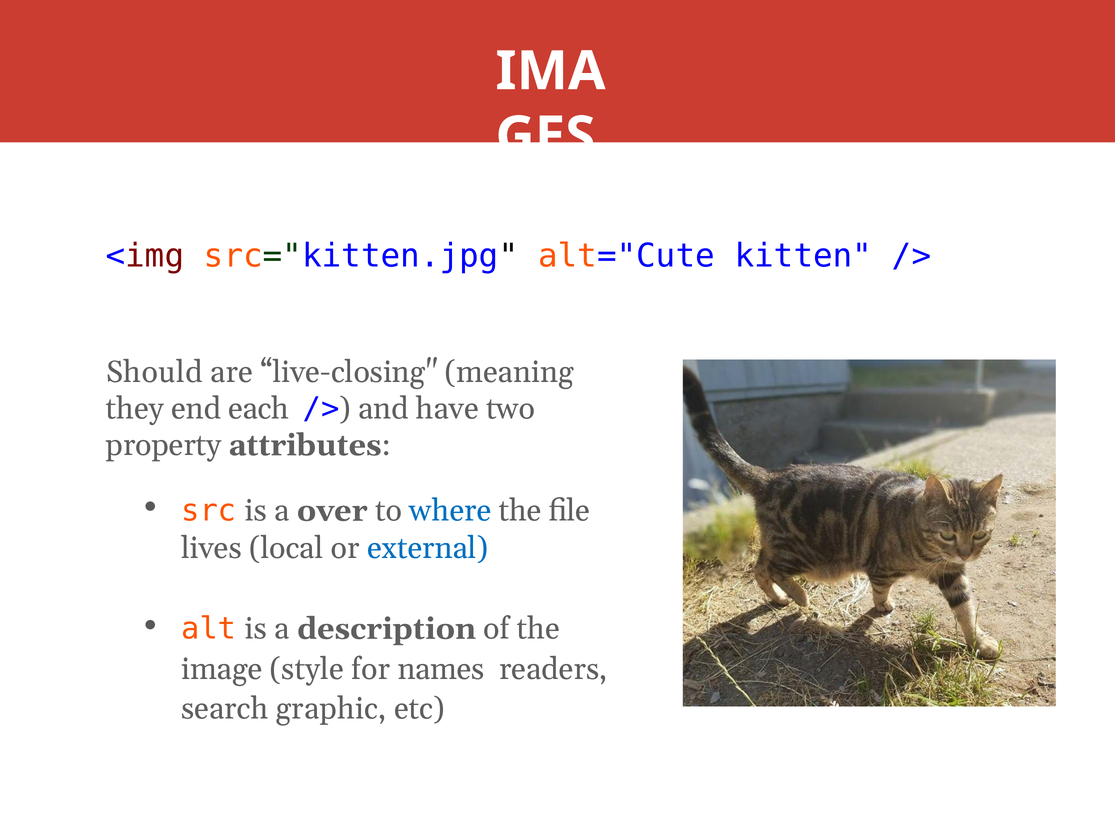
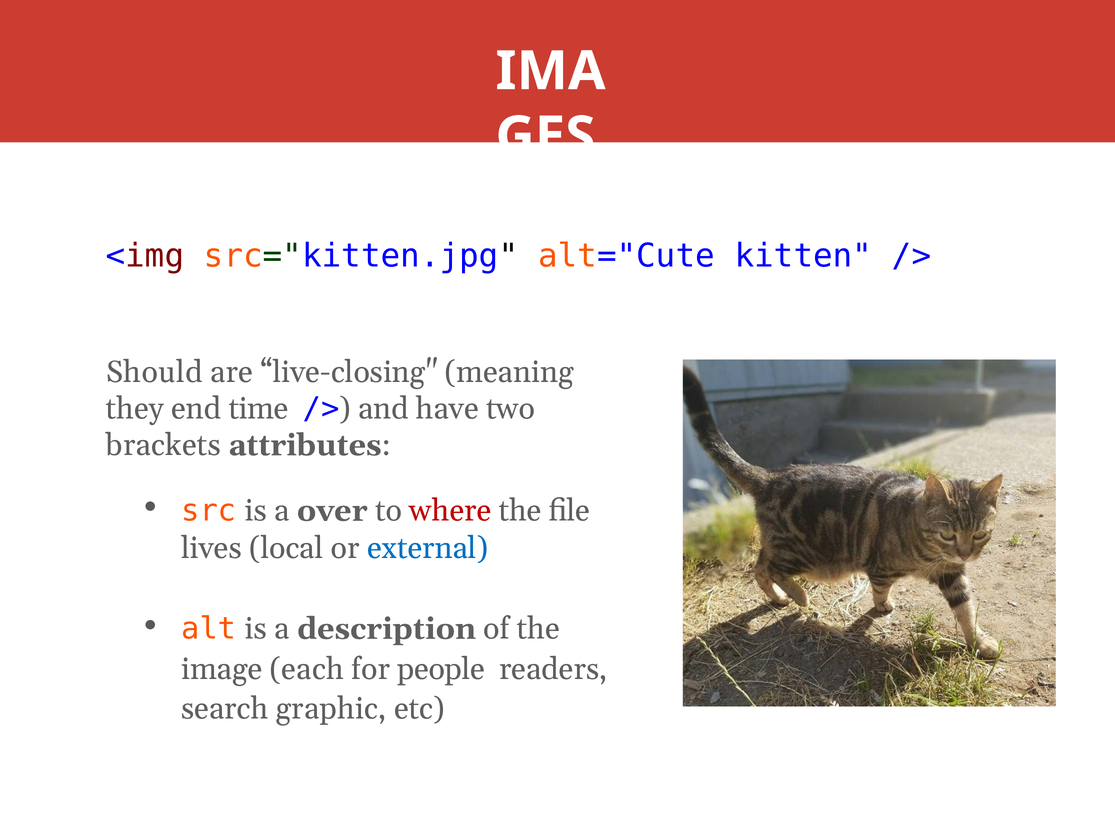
each: each -> time
property: property -> brackets
where colour: blue -> red
style: style -> each
names: names -> people
